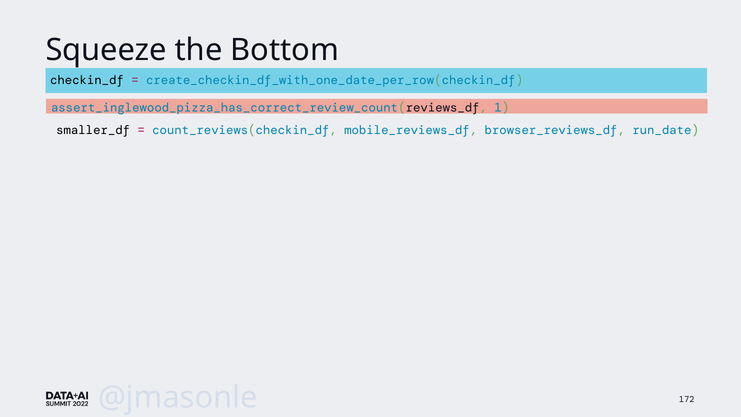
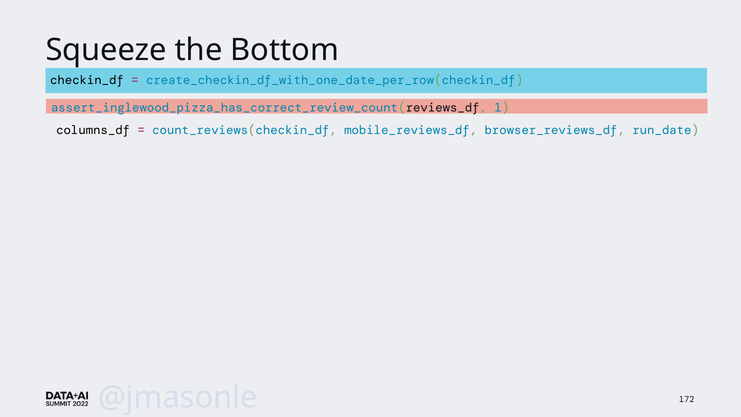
smaller_df: smaller_df -> columns_df
